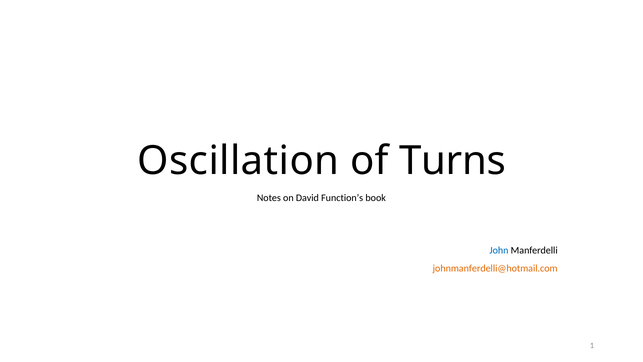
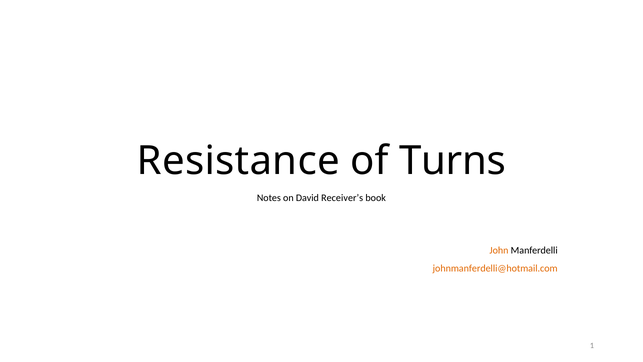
Oscillation: Oscillation -> Resistance
Function’s: Function’s -> Receiver’s
John colour: blue -> orange
